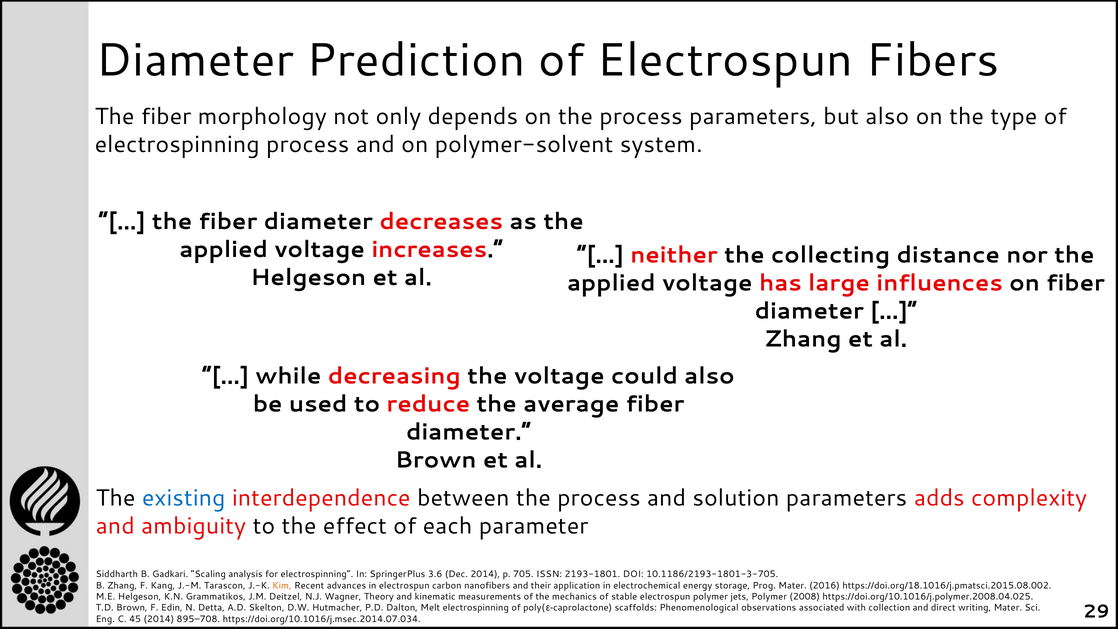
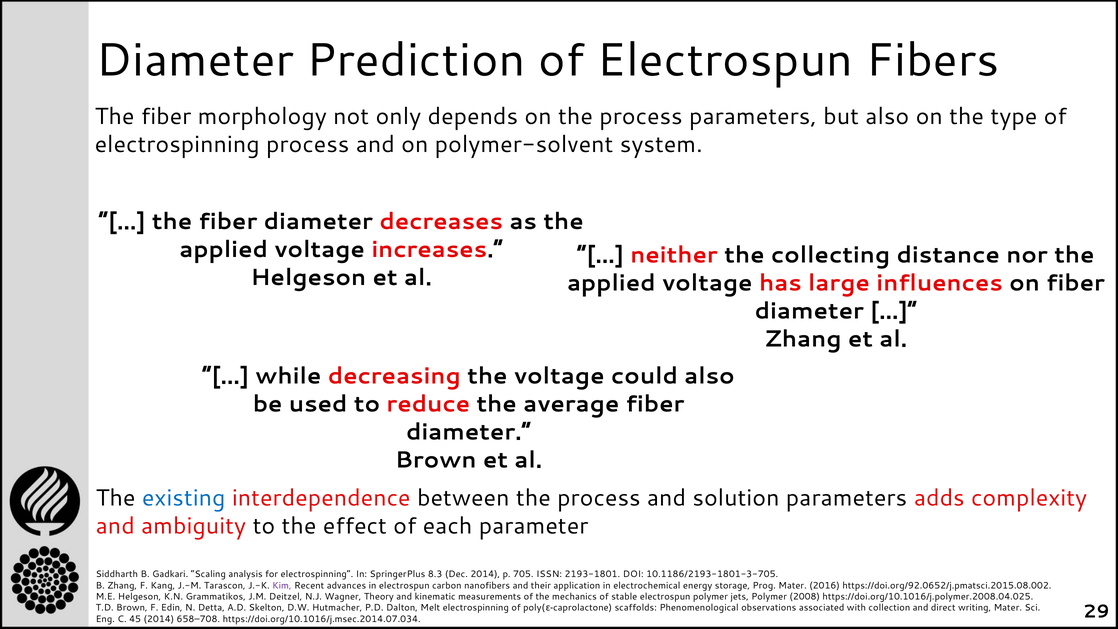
3.6: 3.6 -> 8.3
Kim colour: orange -> purple
https://doi.org/18.1016/j.pmatsci.2015.08.002: https://doi.org/18.1016/j.pmatsci.2015.08.002 -> https://doi.org/92.0652/j.pmatsci.2015.08.002
895–708: 895–708 -> 658–708
